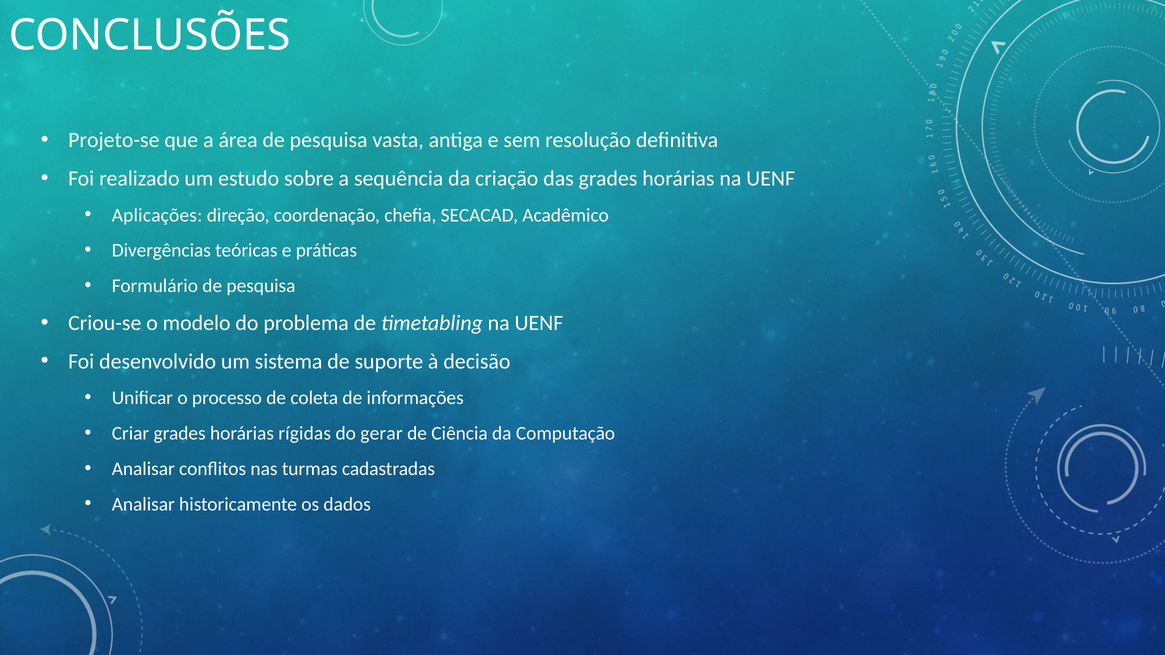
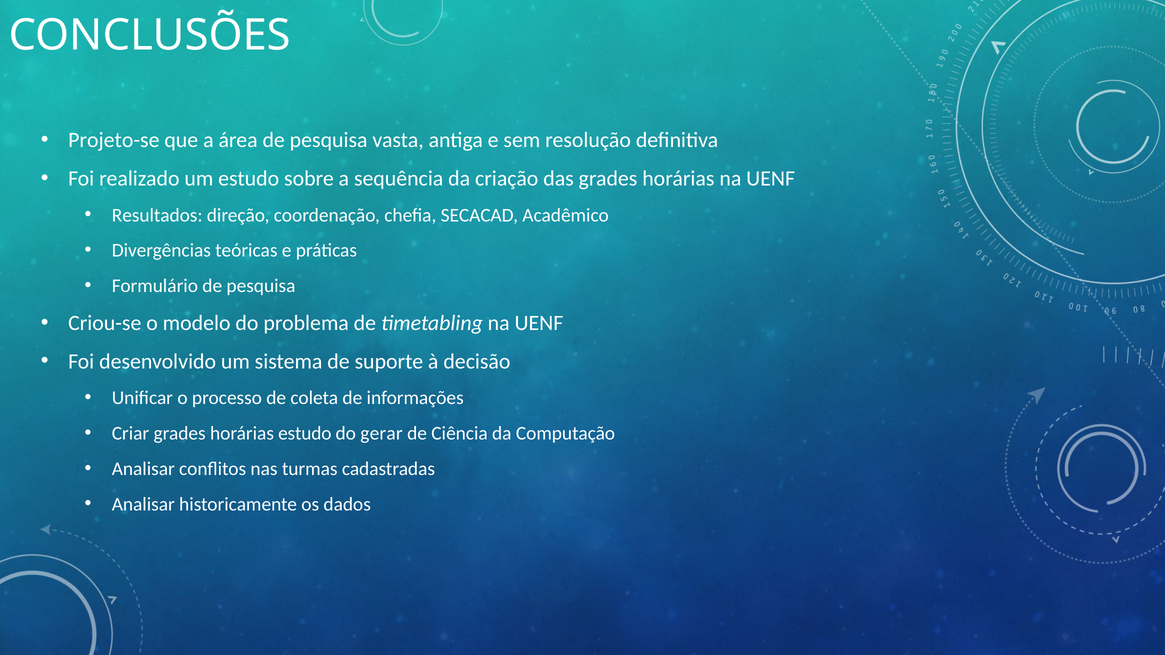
Aplicações: Aplicações -> Resultados
horárias rígidas: rígidas -> estudo
